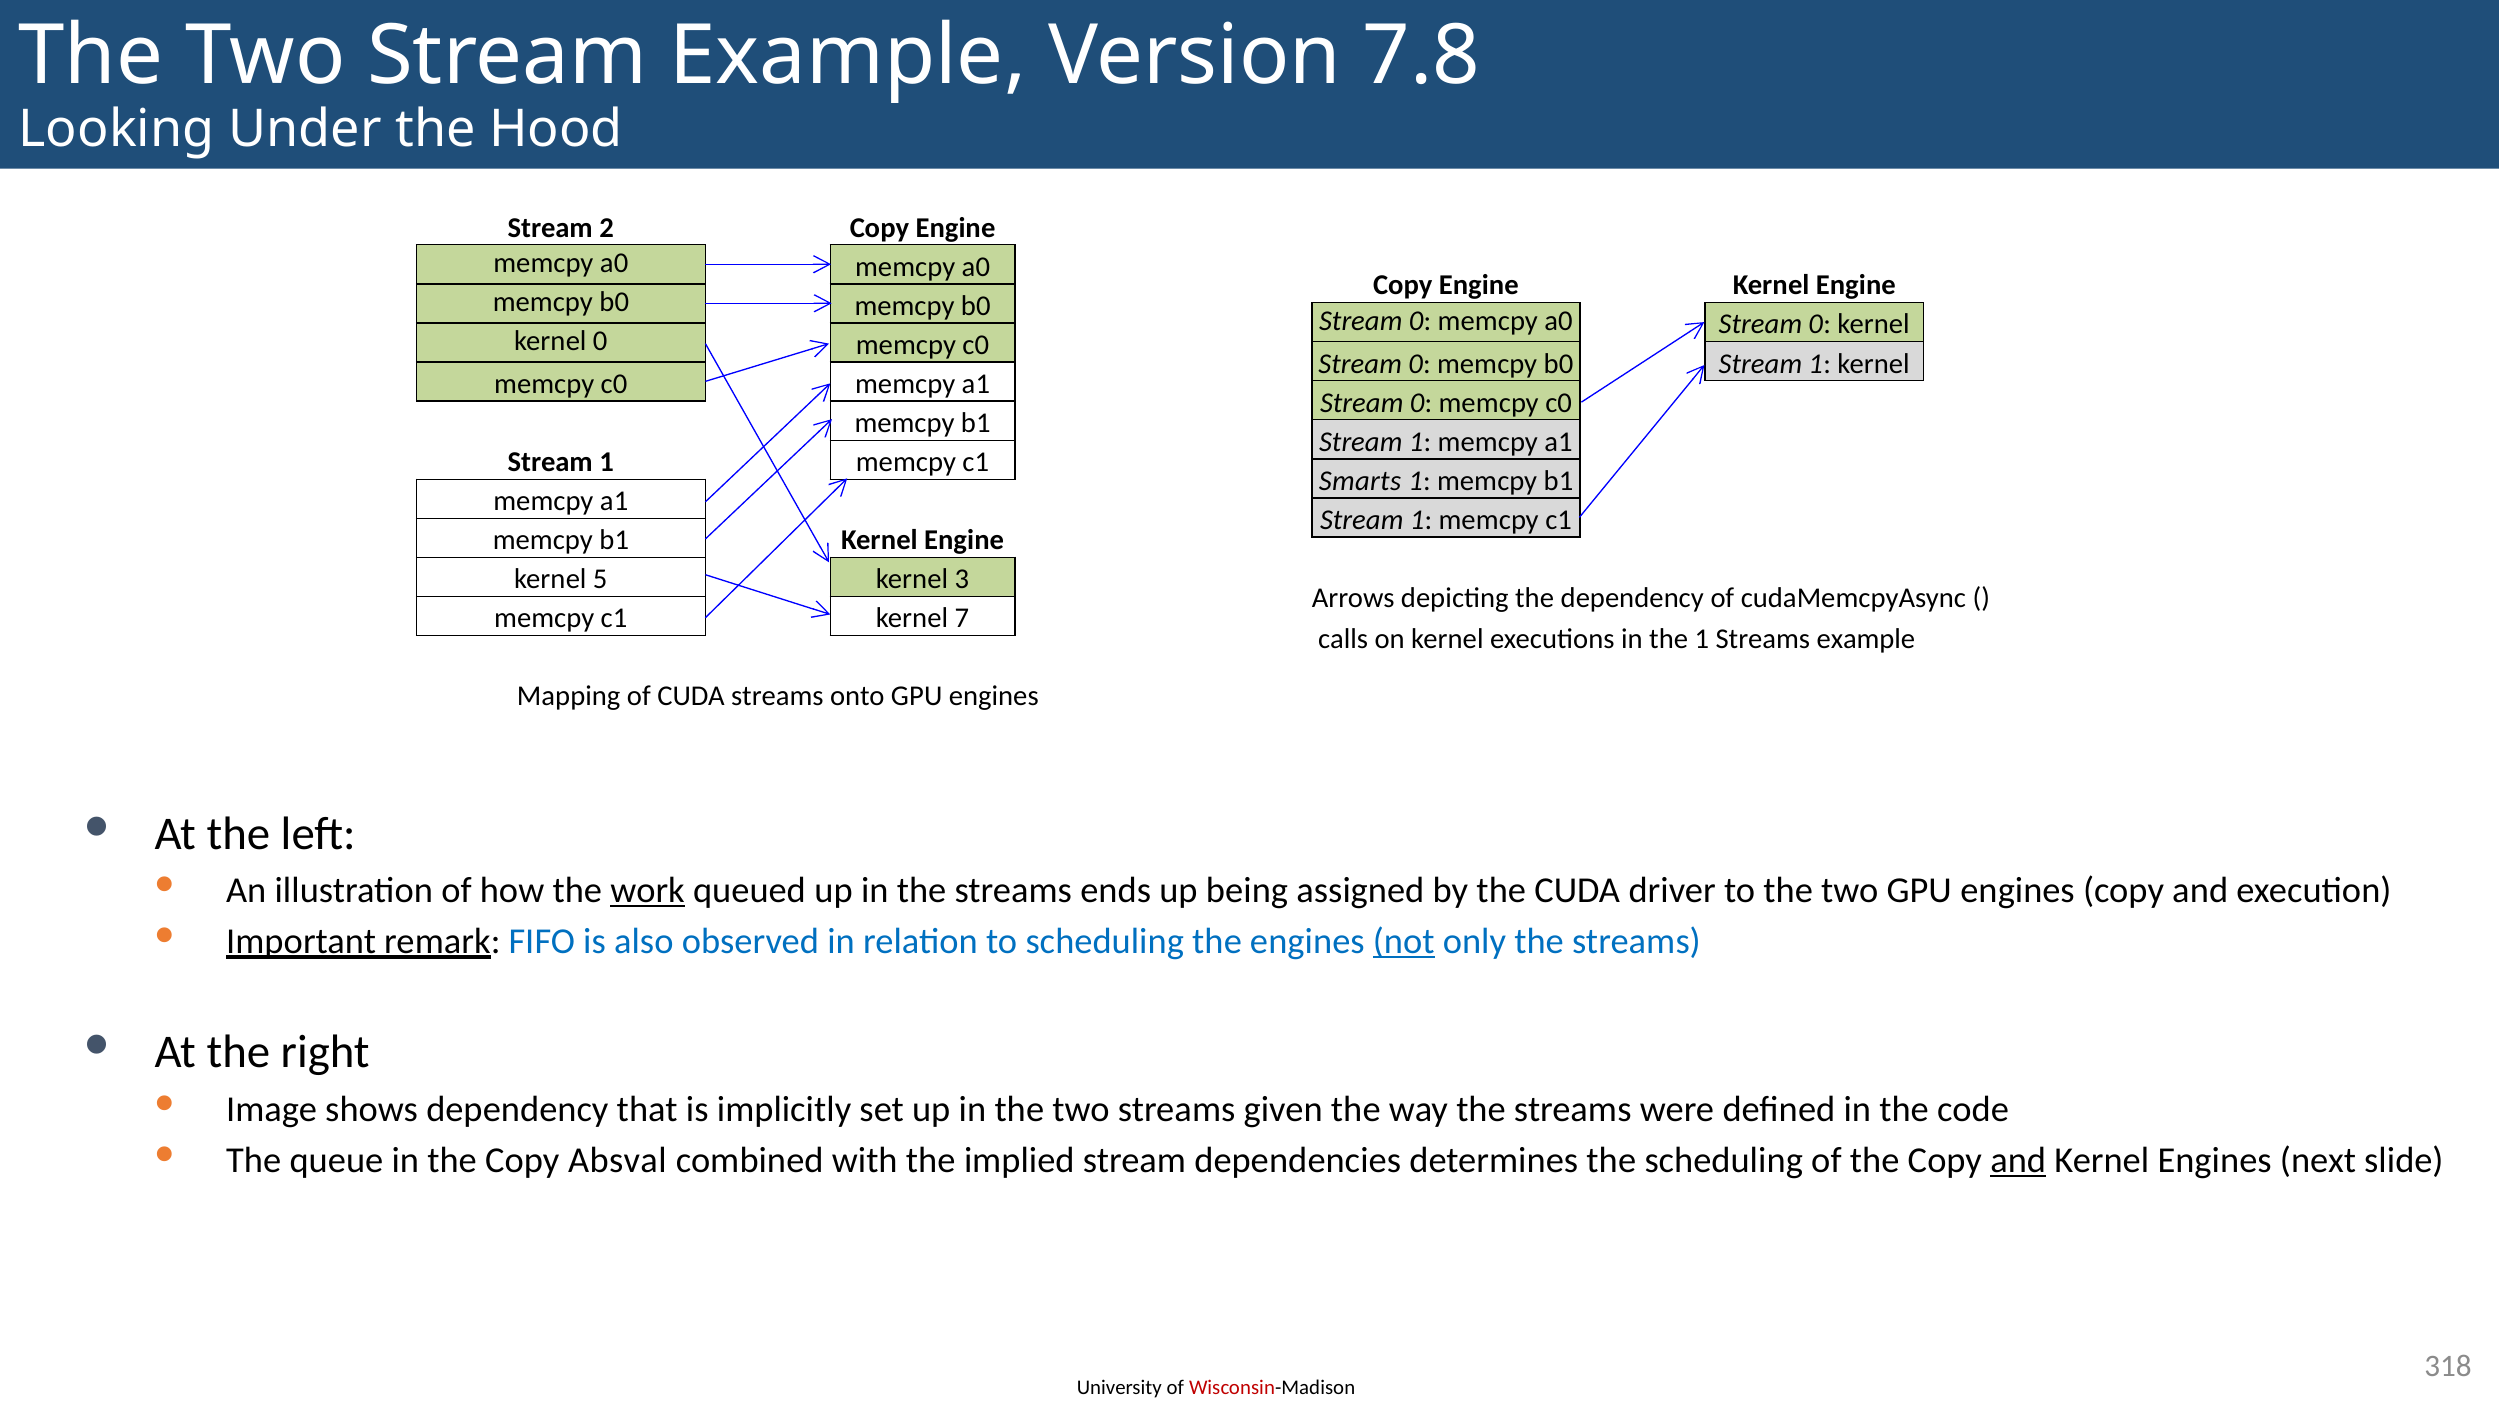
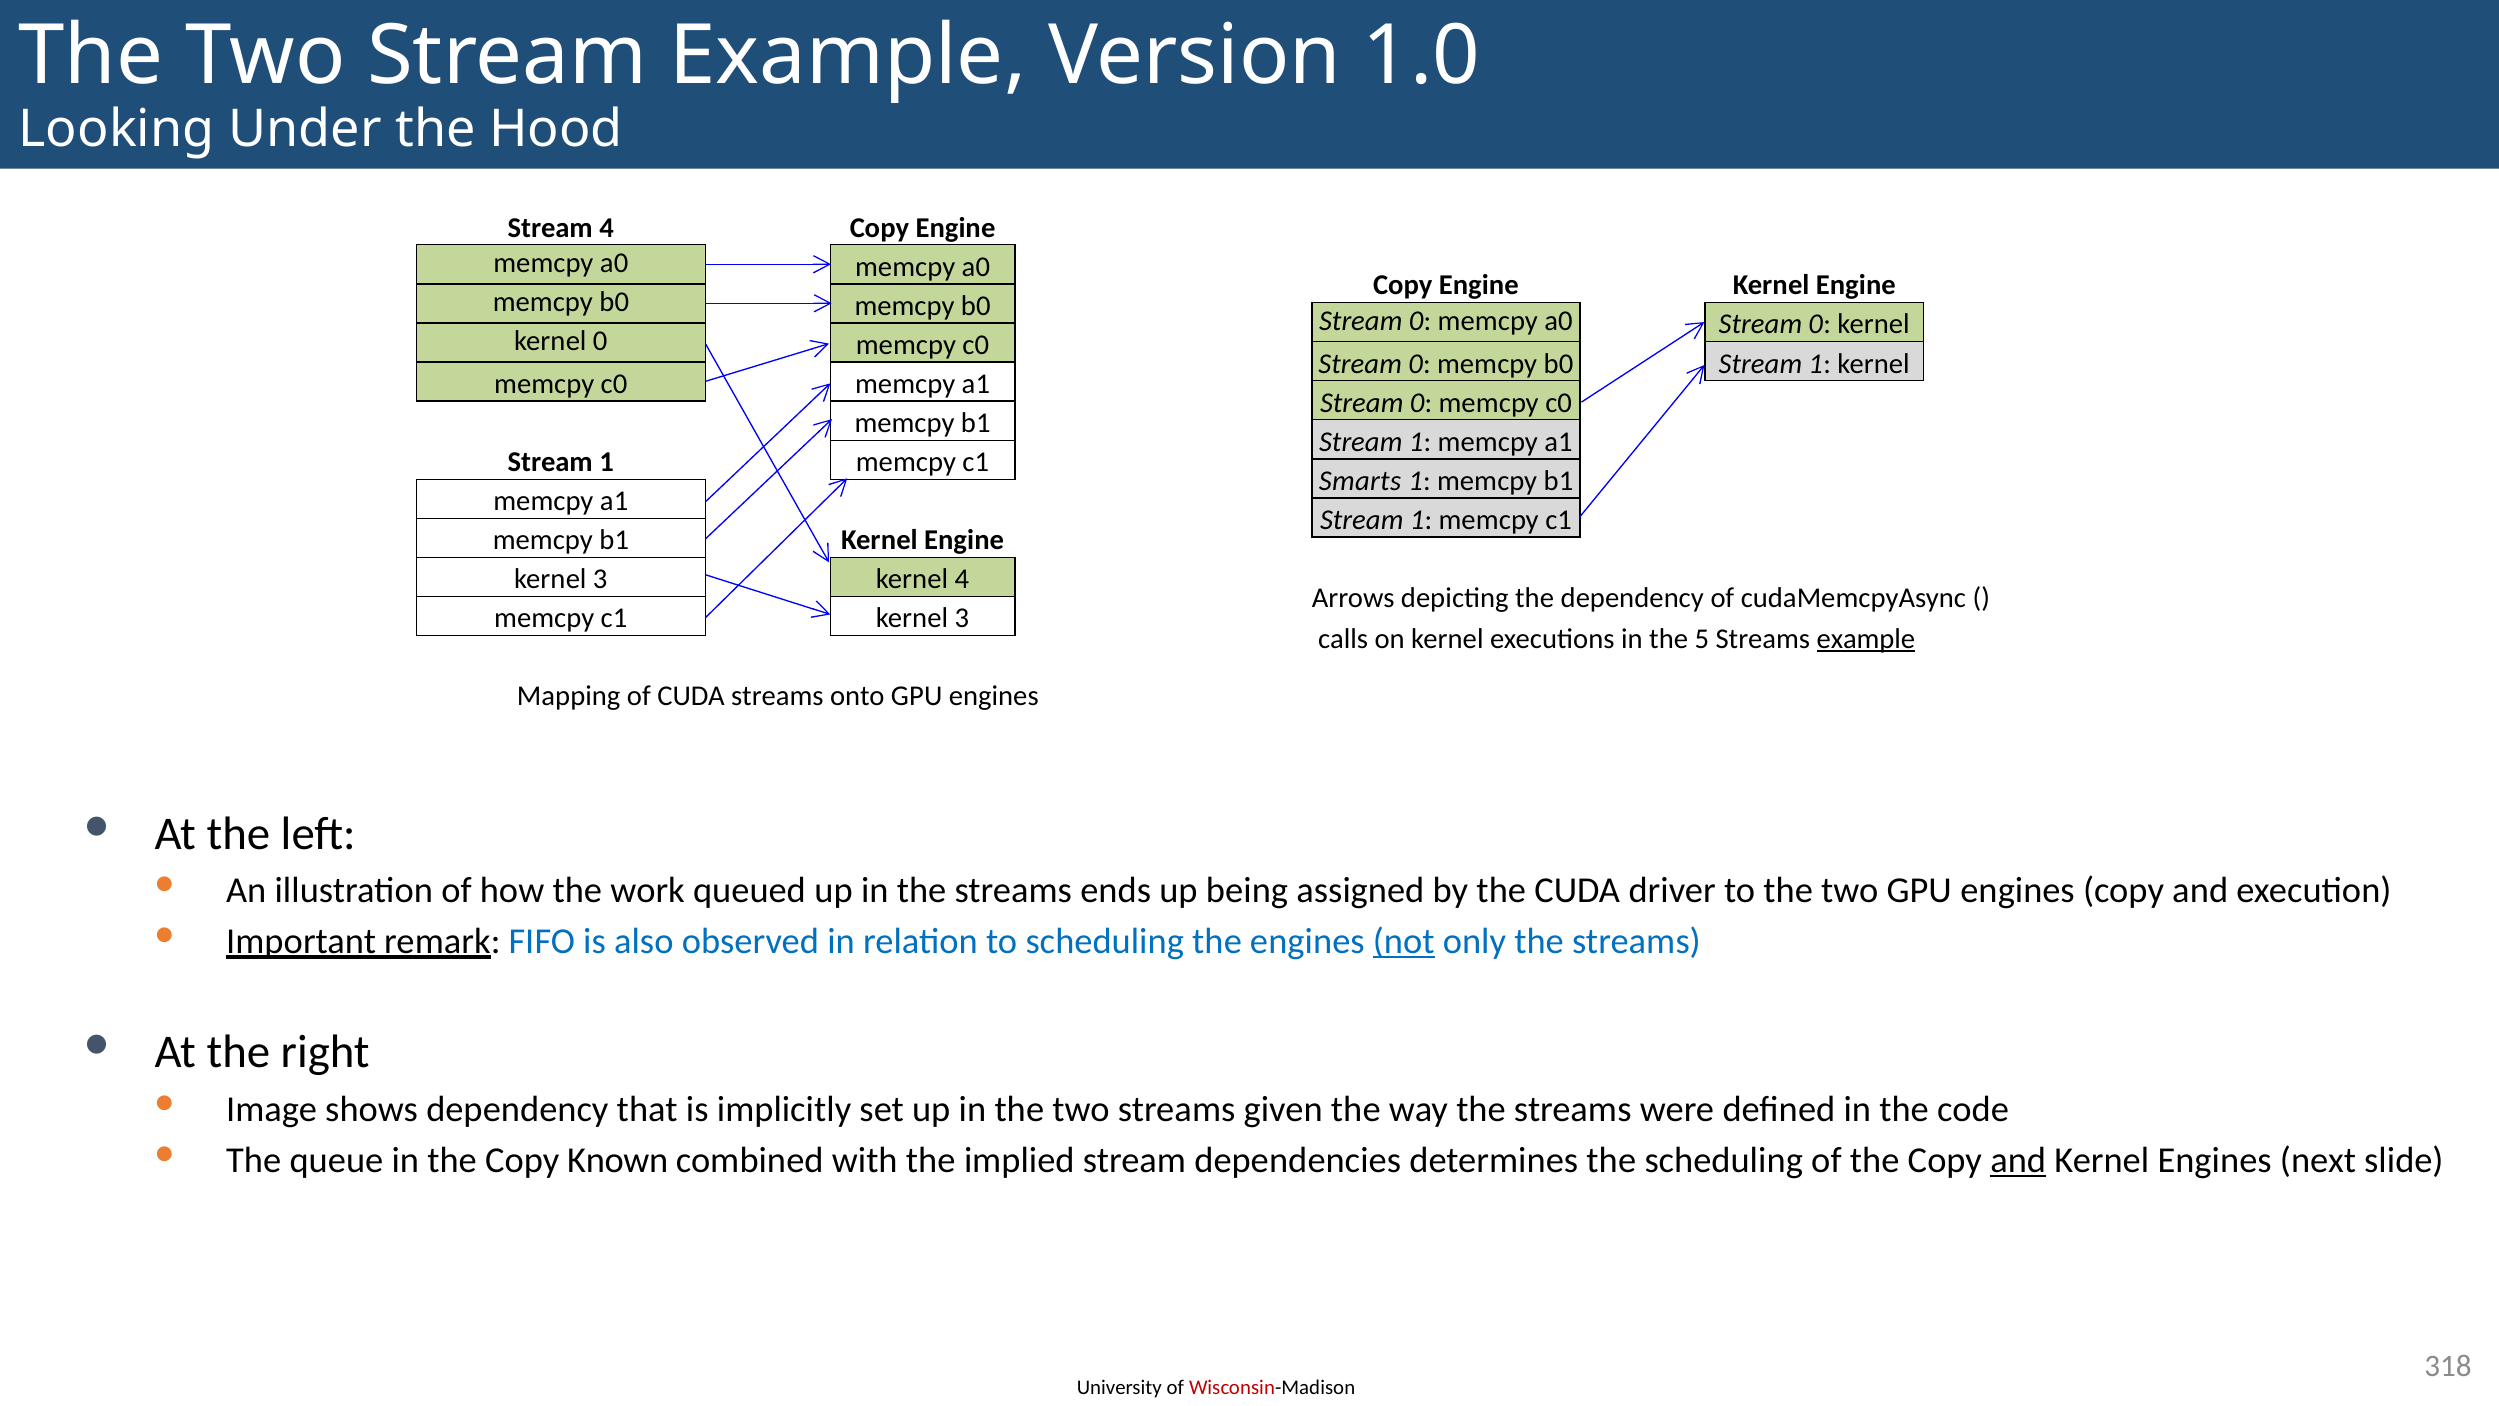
7.8: 7.8 -> 1.0
Stream 2: 2 -> 4
5 at (600, 579): 5 -> 3
kernel 3: 3 -> 4
c1 kernel 7: 7 -> 3
the 1: 1 -> 5
example at (1866, 639) underline: none -> present
work underline: present -> none
Absval: Absval -> Known
